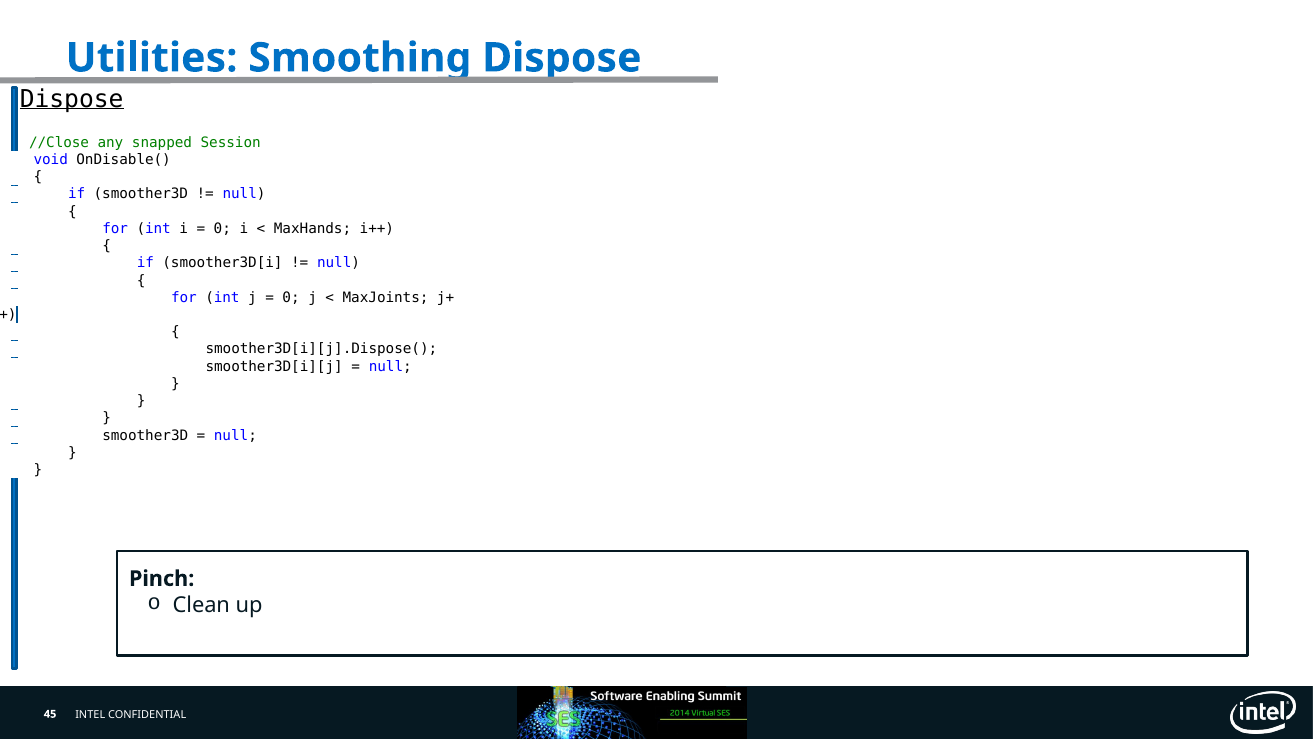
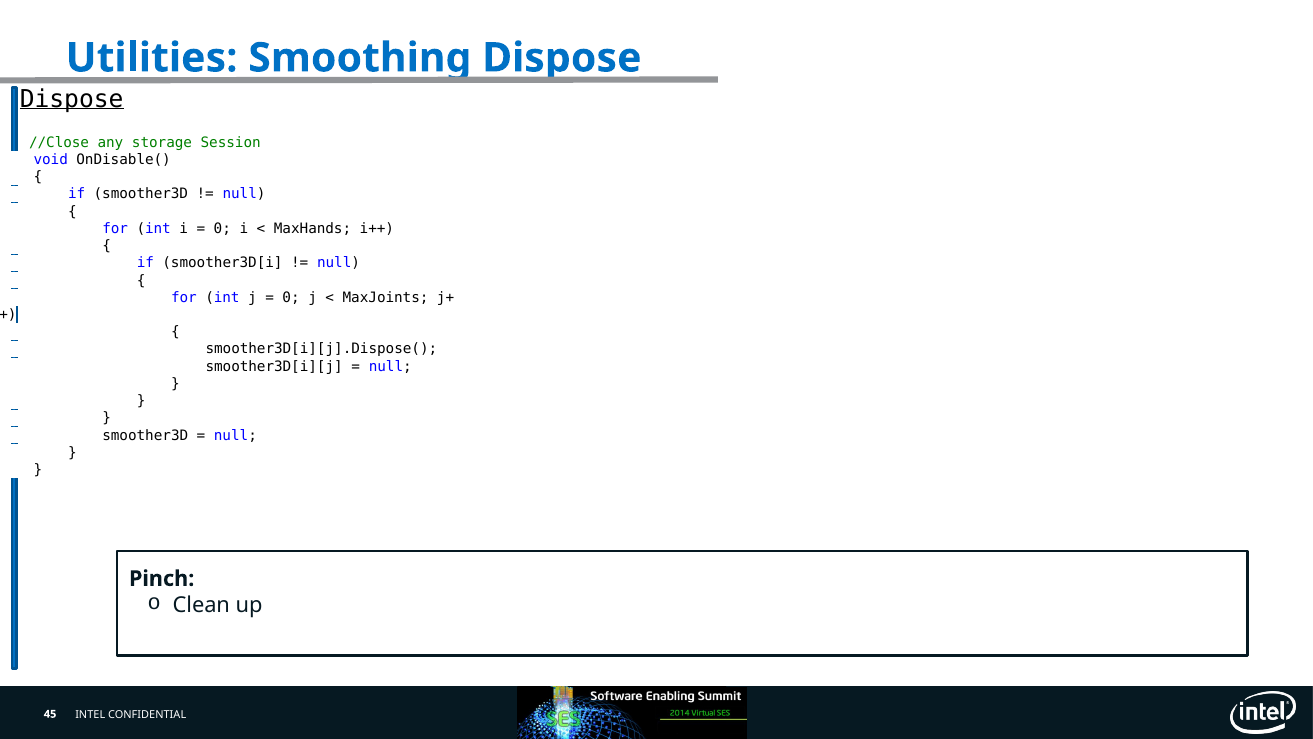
snapped: snapped -> storage
